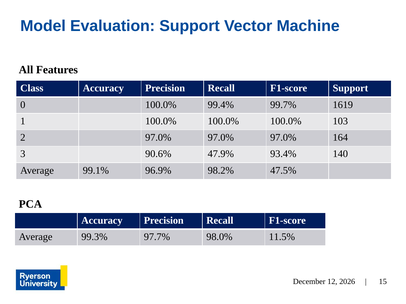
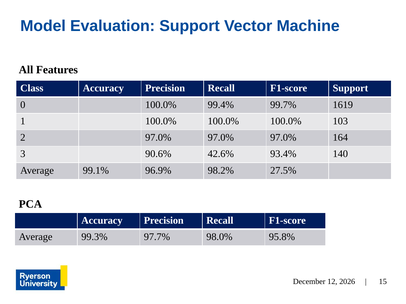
47.9%: 47.9% -> 42.6%
47.5%: 47.5% -> 27.5%
11.5%: 11.5% -> 95.8%
